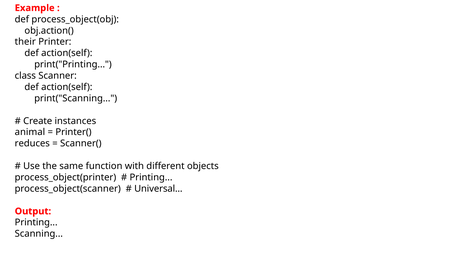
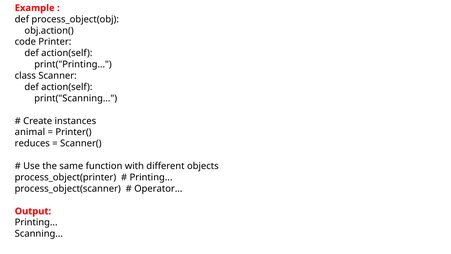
their: their -> code
Universal: Universal -> Operator
